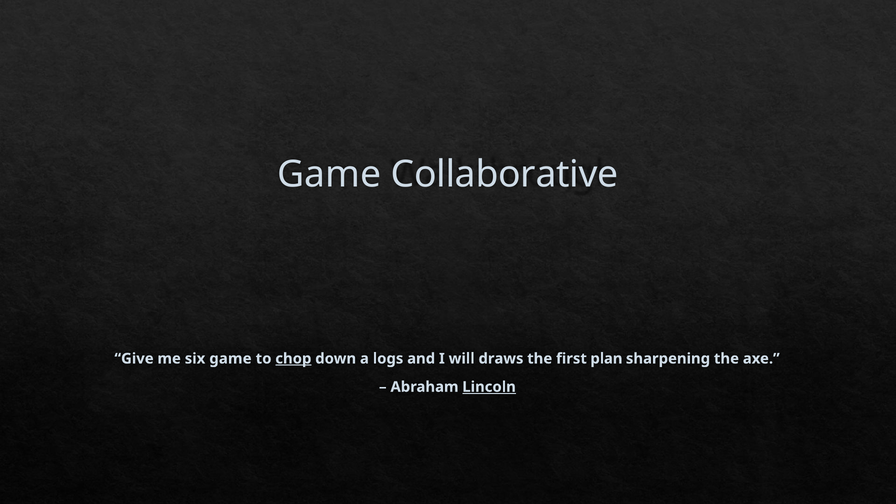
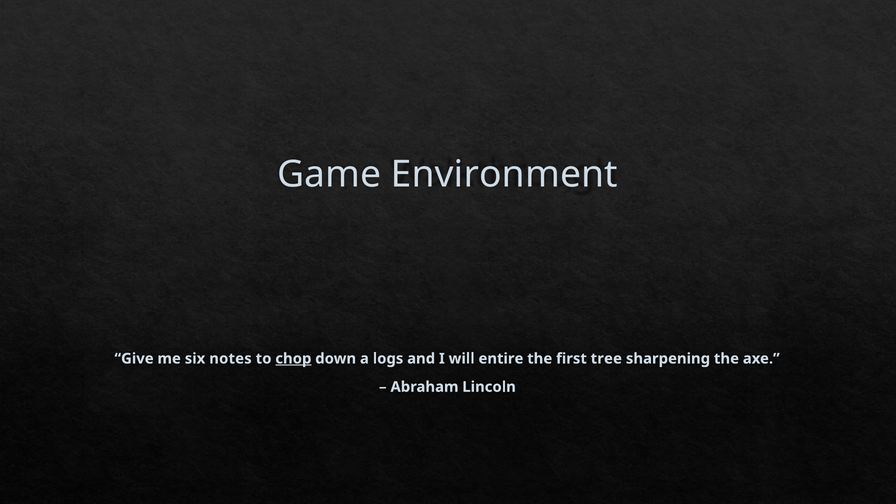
Collaborative: Collaborative -> Environment
six game: game -> notes
draws: draws -> entire
plan: plan -> tree
Lincoln underline: present -> none
